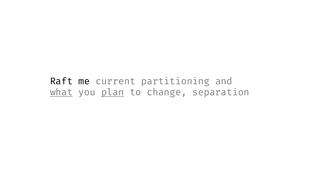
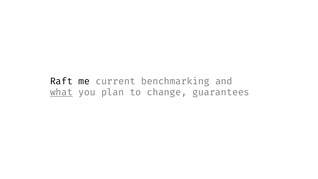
partitioning: partitioning -> benchmarking
plan underline: present -> none
separation: separation -> guarantees
